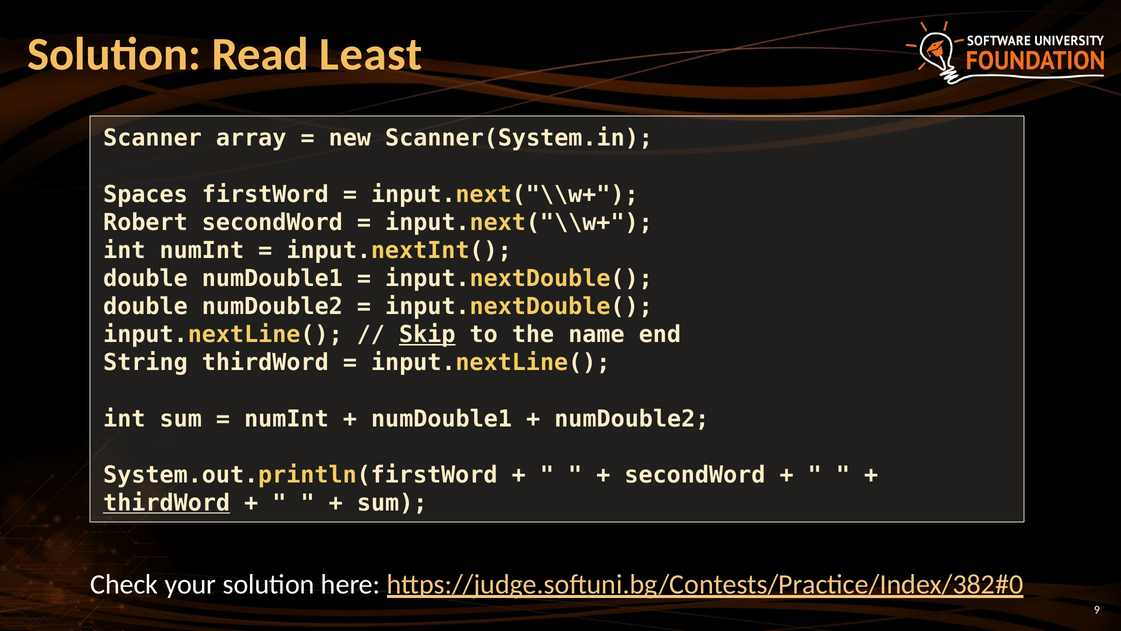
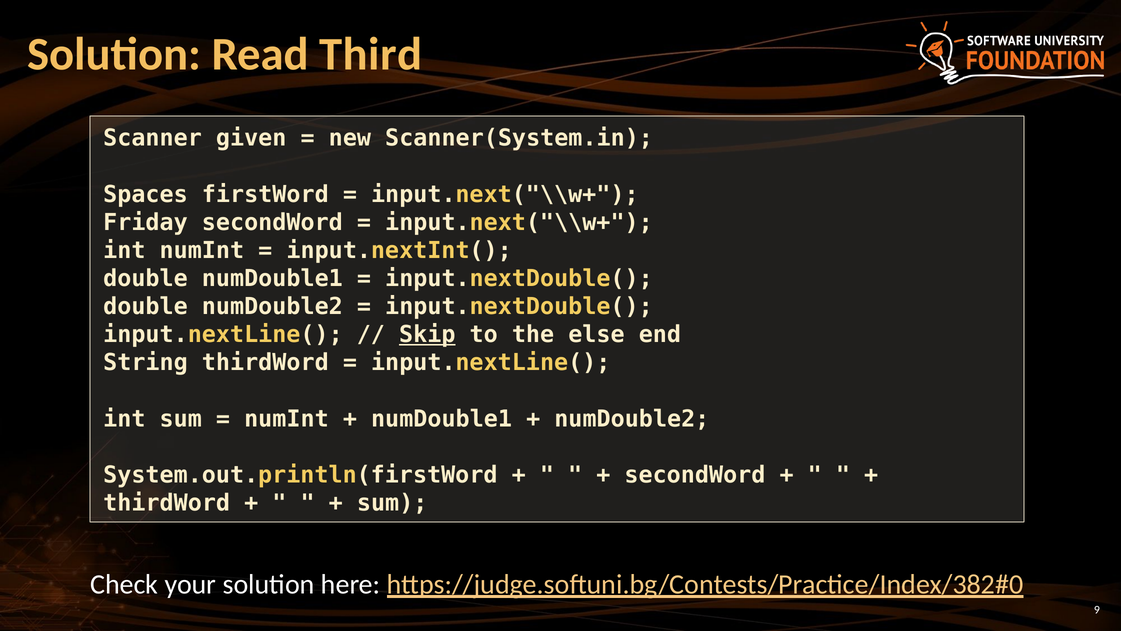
Least: Least -> Third
array: array -> given
Robert: Robert -> Friday
name: name -> else
thirdWord at (167, 503) underline: present -> none
